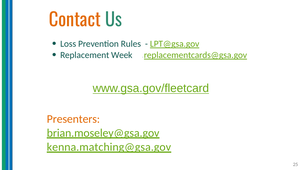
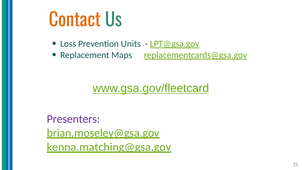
Rules: Rules -> Units
Week: Week -> Maps
Presenters colour: orange -> purple
